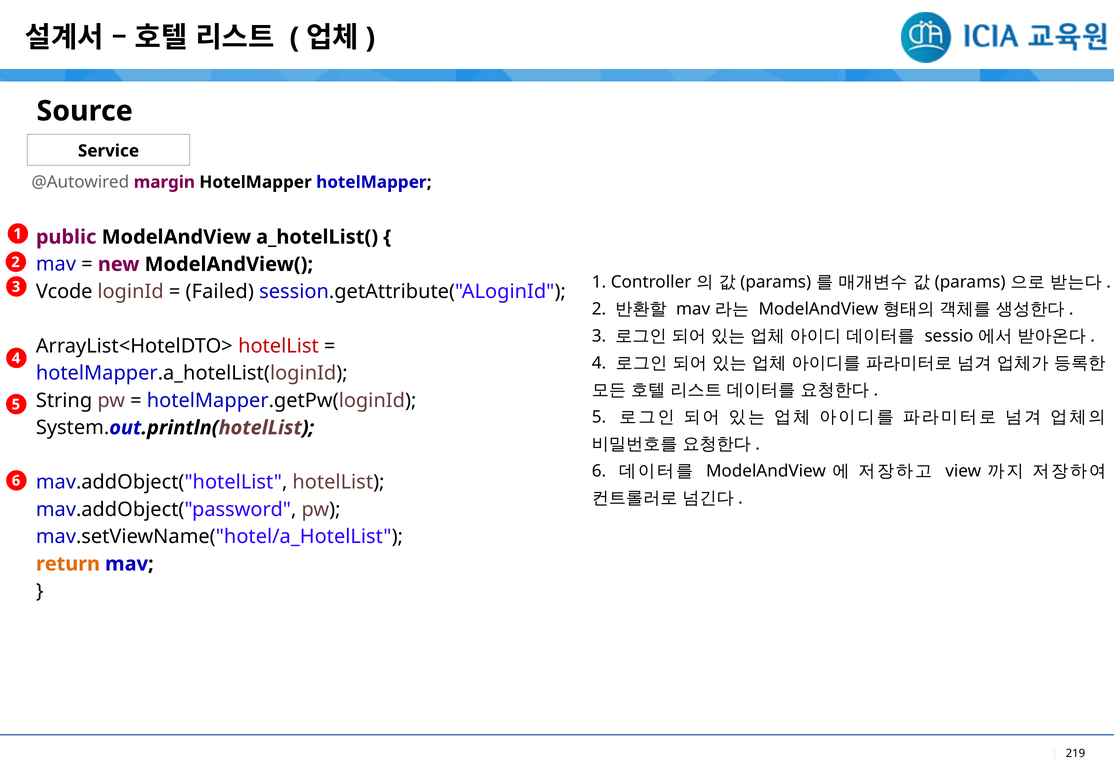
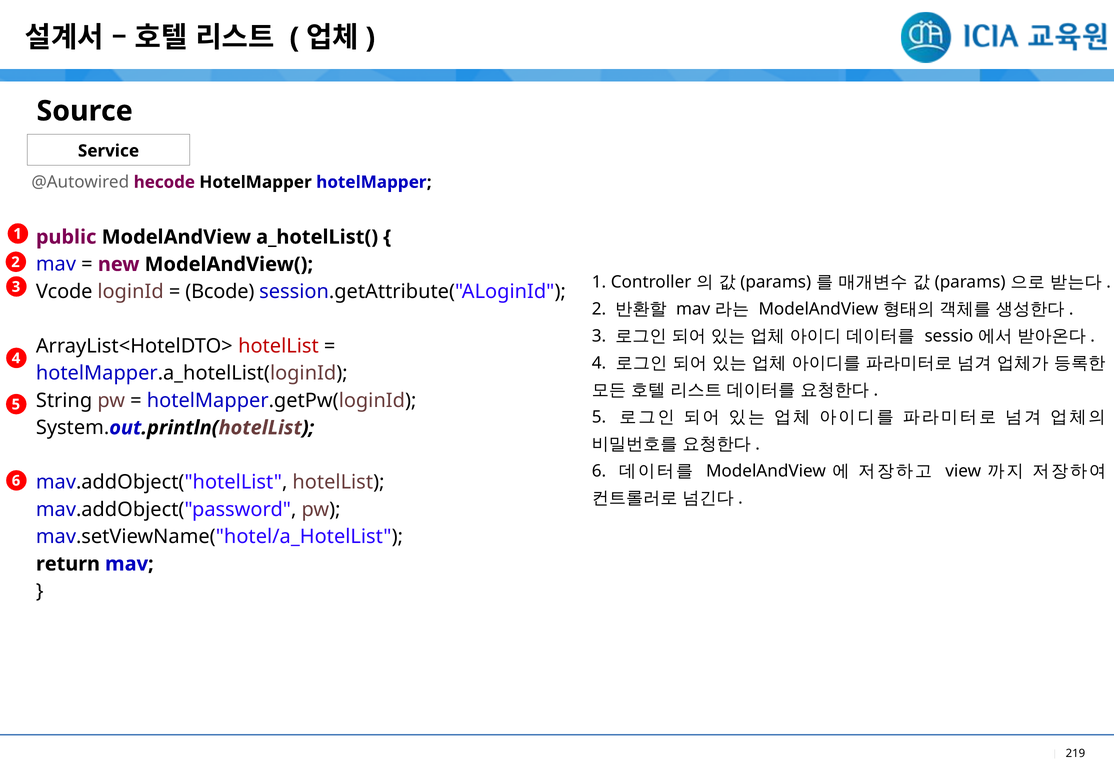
margin: margin -> hecode
Failed: Failed -> Bcode
return colour: orange -> black
